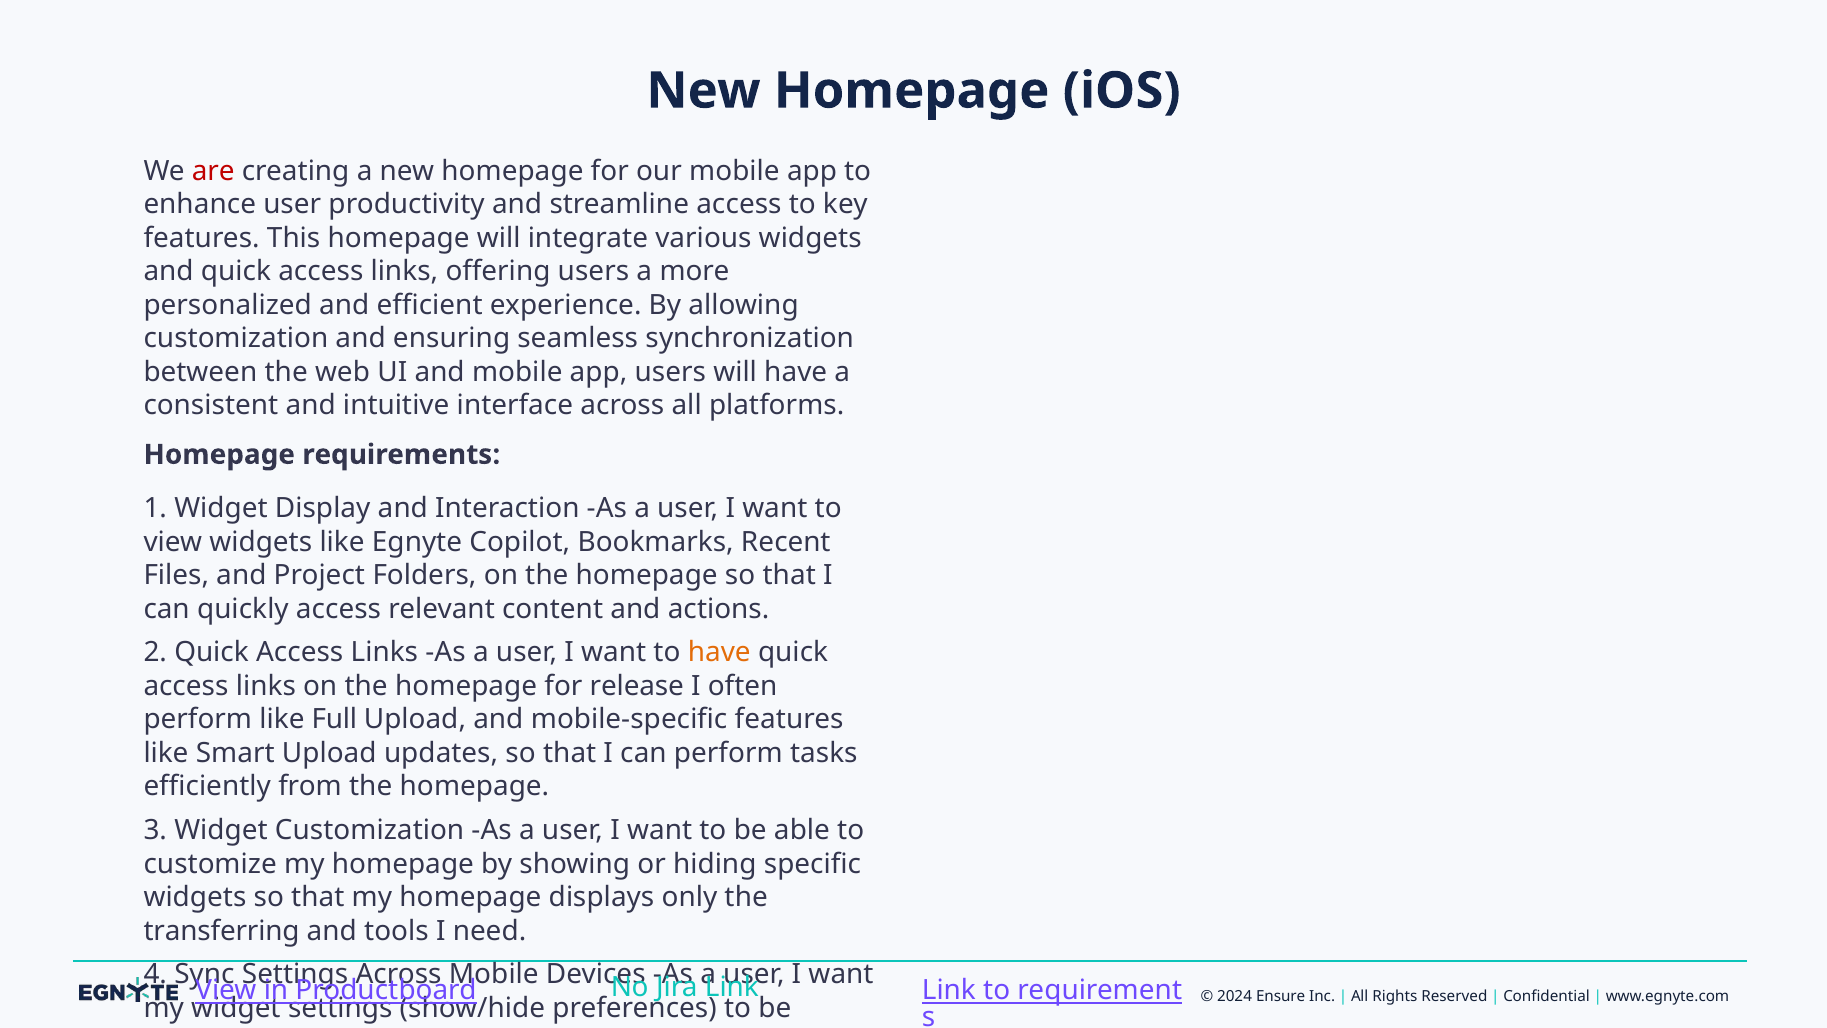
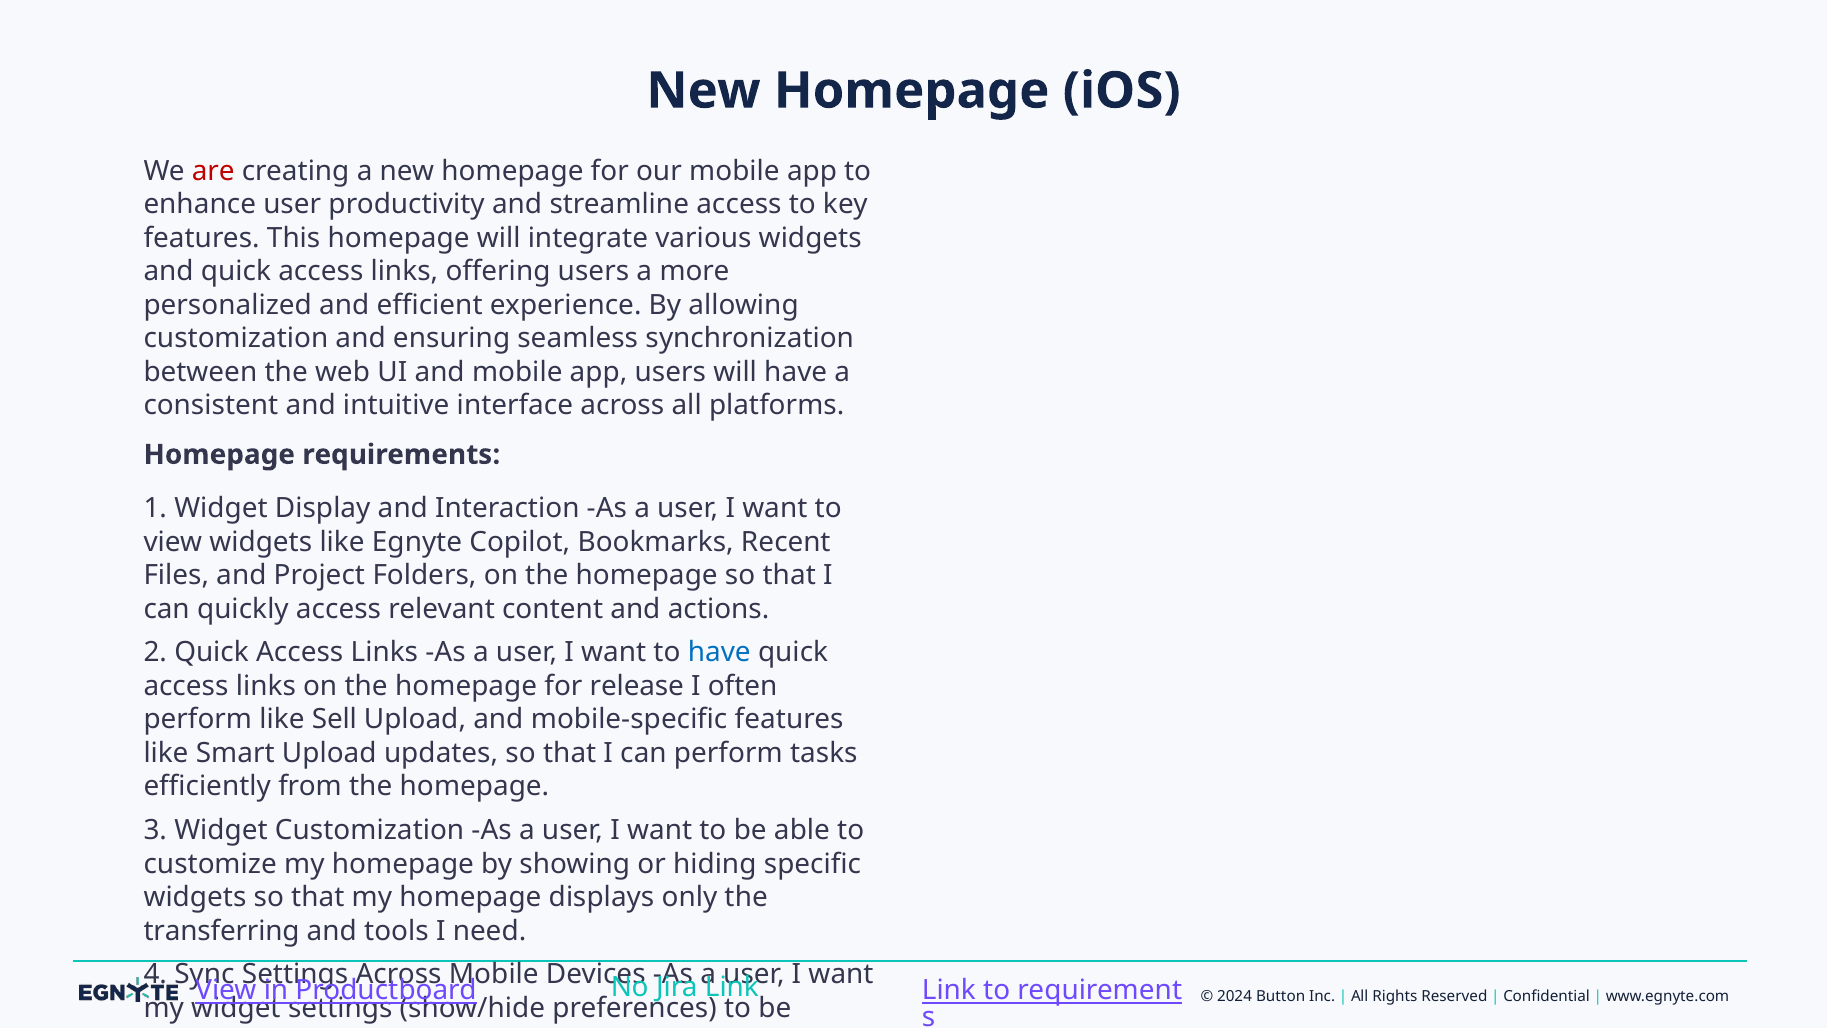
have at (719, 652) colour: orange -> blue
Full: Full -> Sell
Ensure: Ensure -> Button
